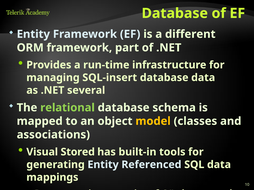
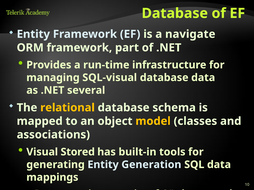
different: different -> navigate
SQL-insert: SQL-insert -> SQL-visual
relational colour: light green -> yellow
Referenced: Referenced -> Generation
